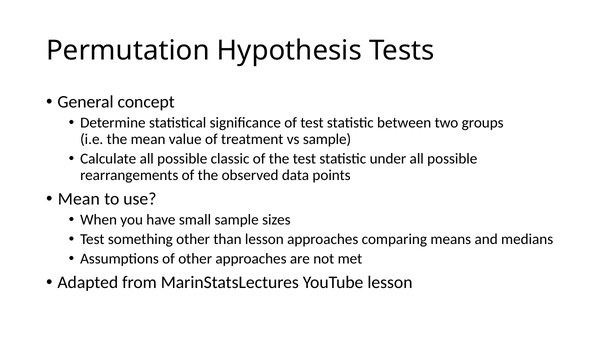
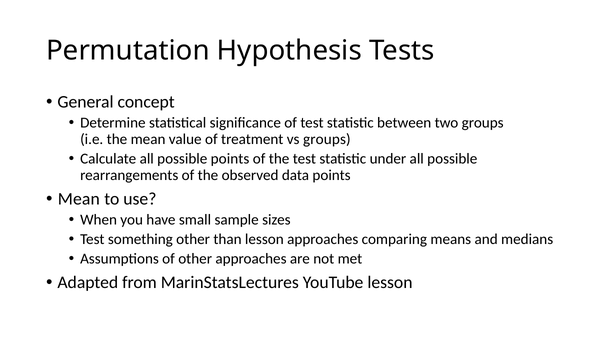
vs sample: sample -> groups
possible classic: classic -> points
